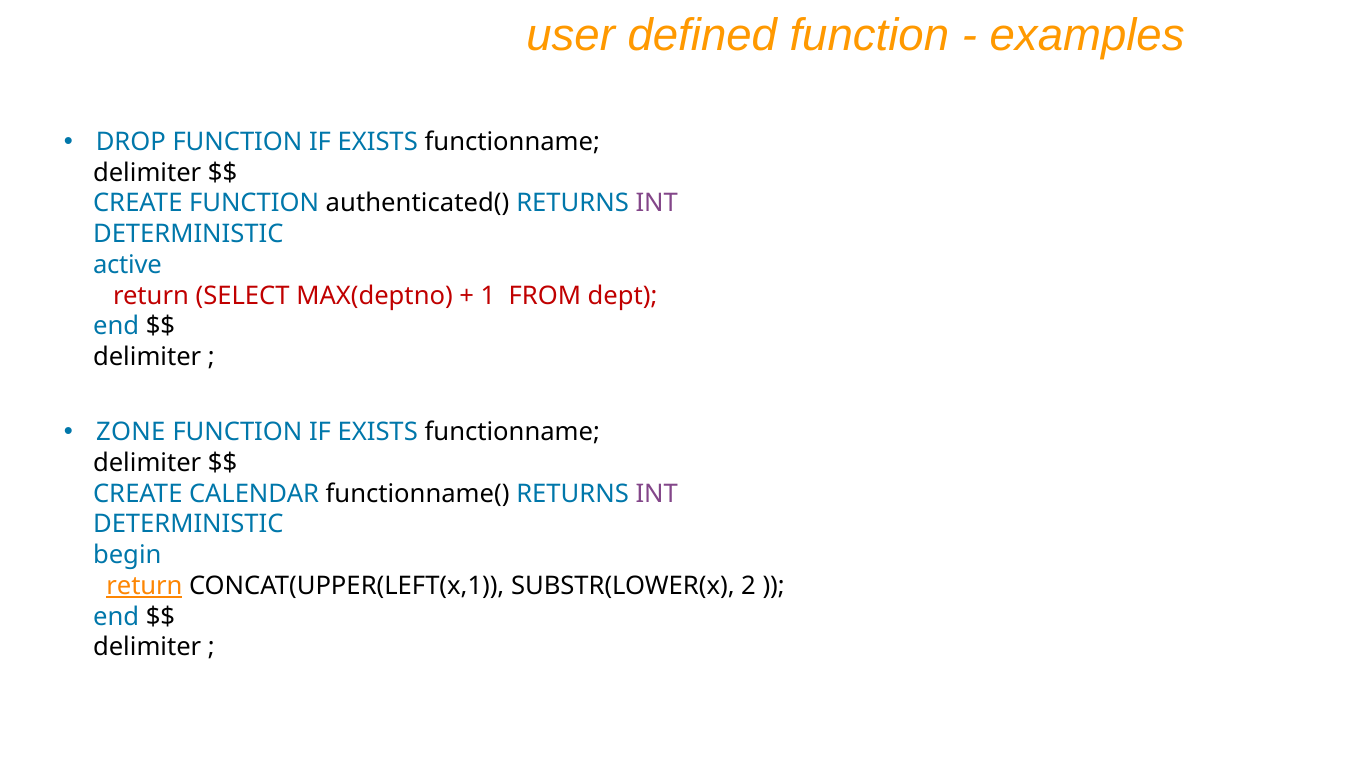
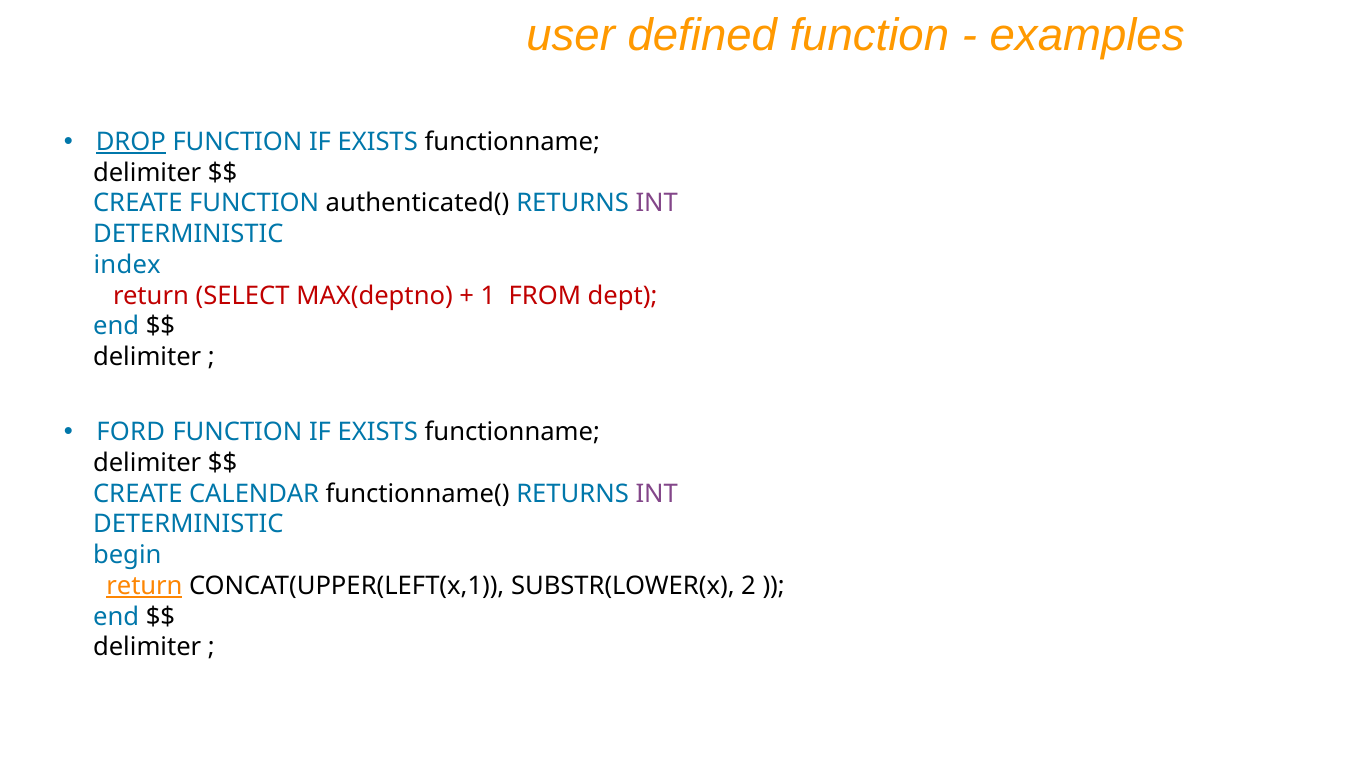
DROP underline: none -> present
active: active -> index
ZONE: ZONE -> FORD
